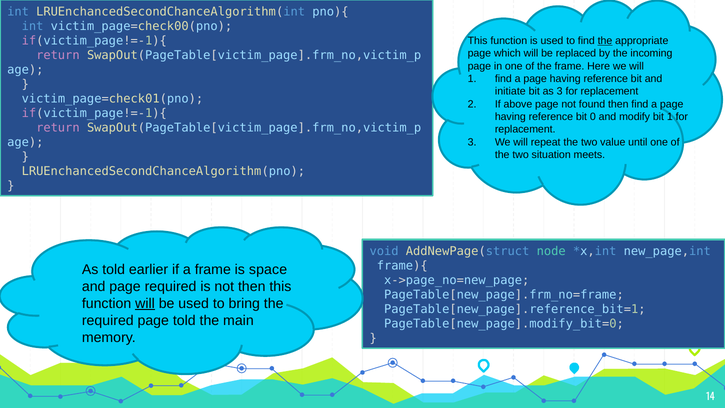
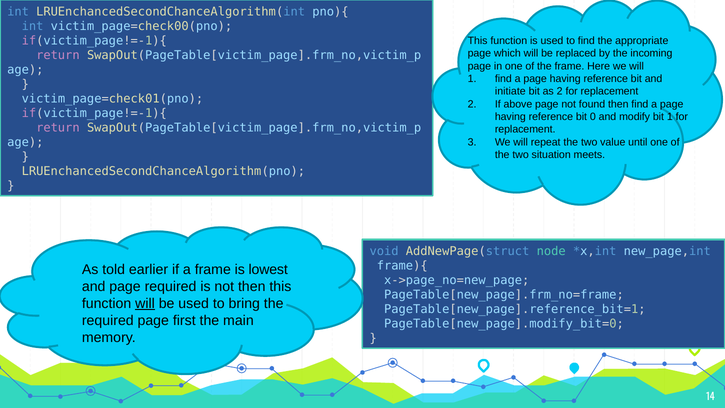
the at (605, 41) underline: present -> none
as 3: 3 -> 2
space: space -> lowest
page told: told -> first
